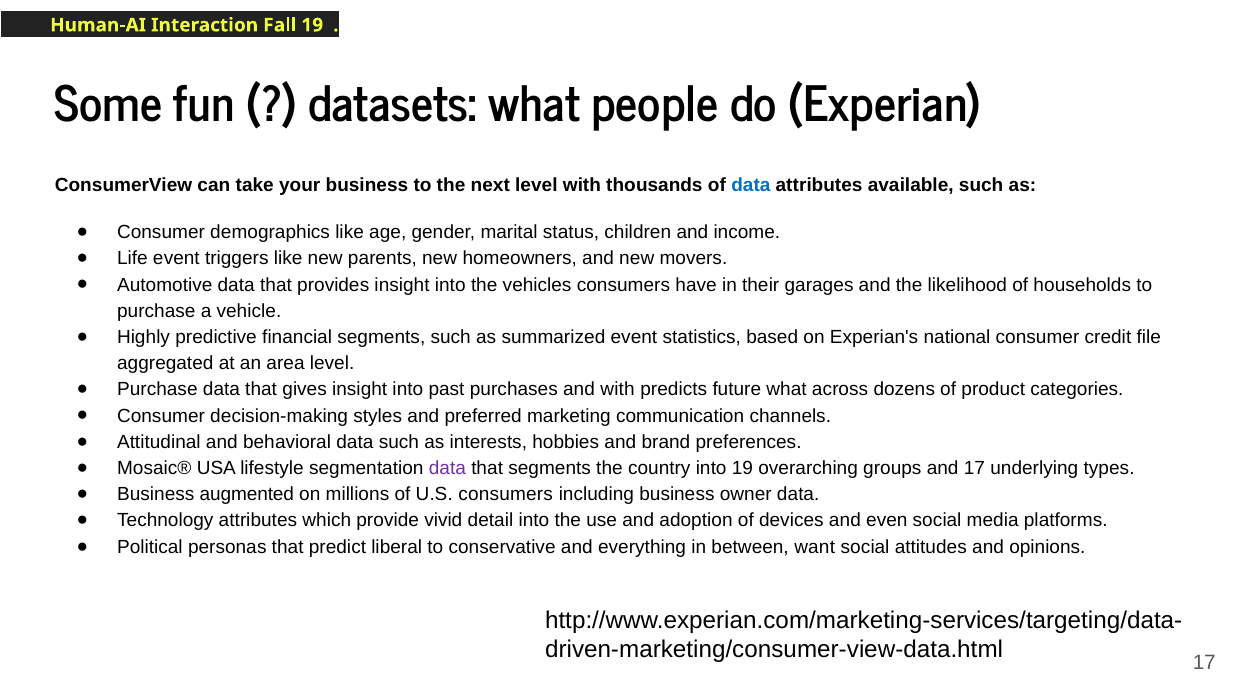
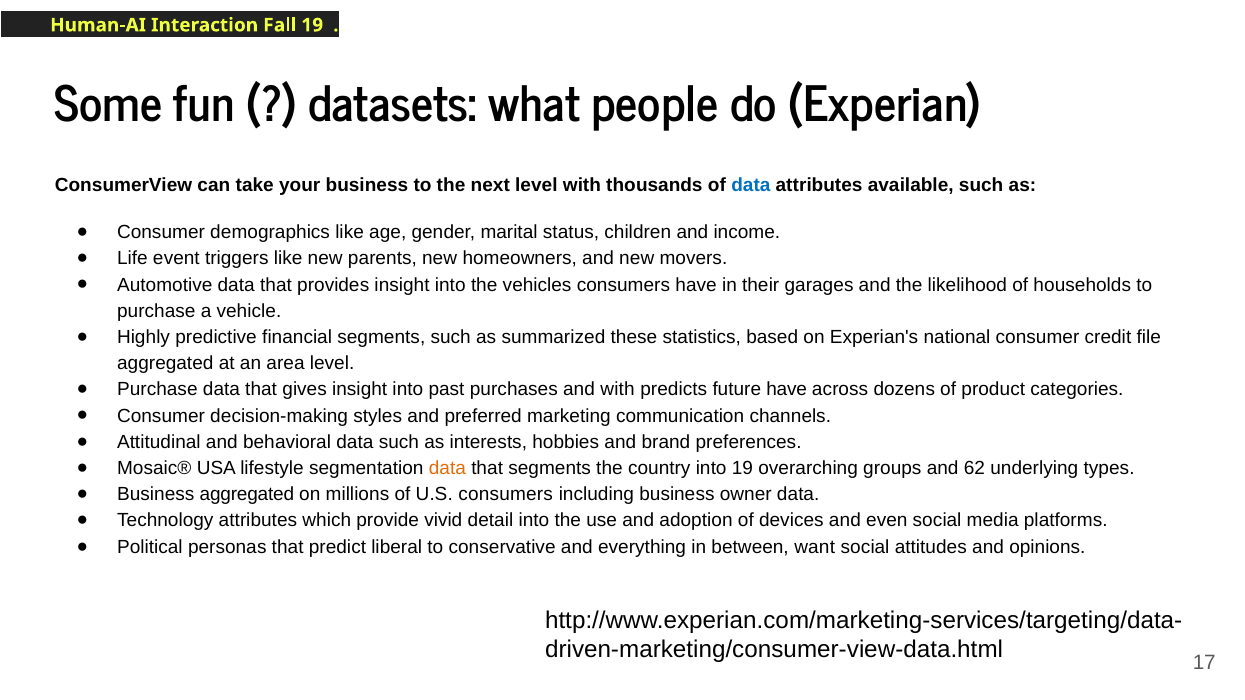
summarized event: event -> these
future what: what -> have
data at (447, 468) colour: purple -> orange
and 17: 17 -> 62
Business augmented: augmented -> aggregated
